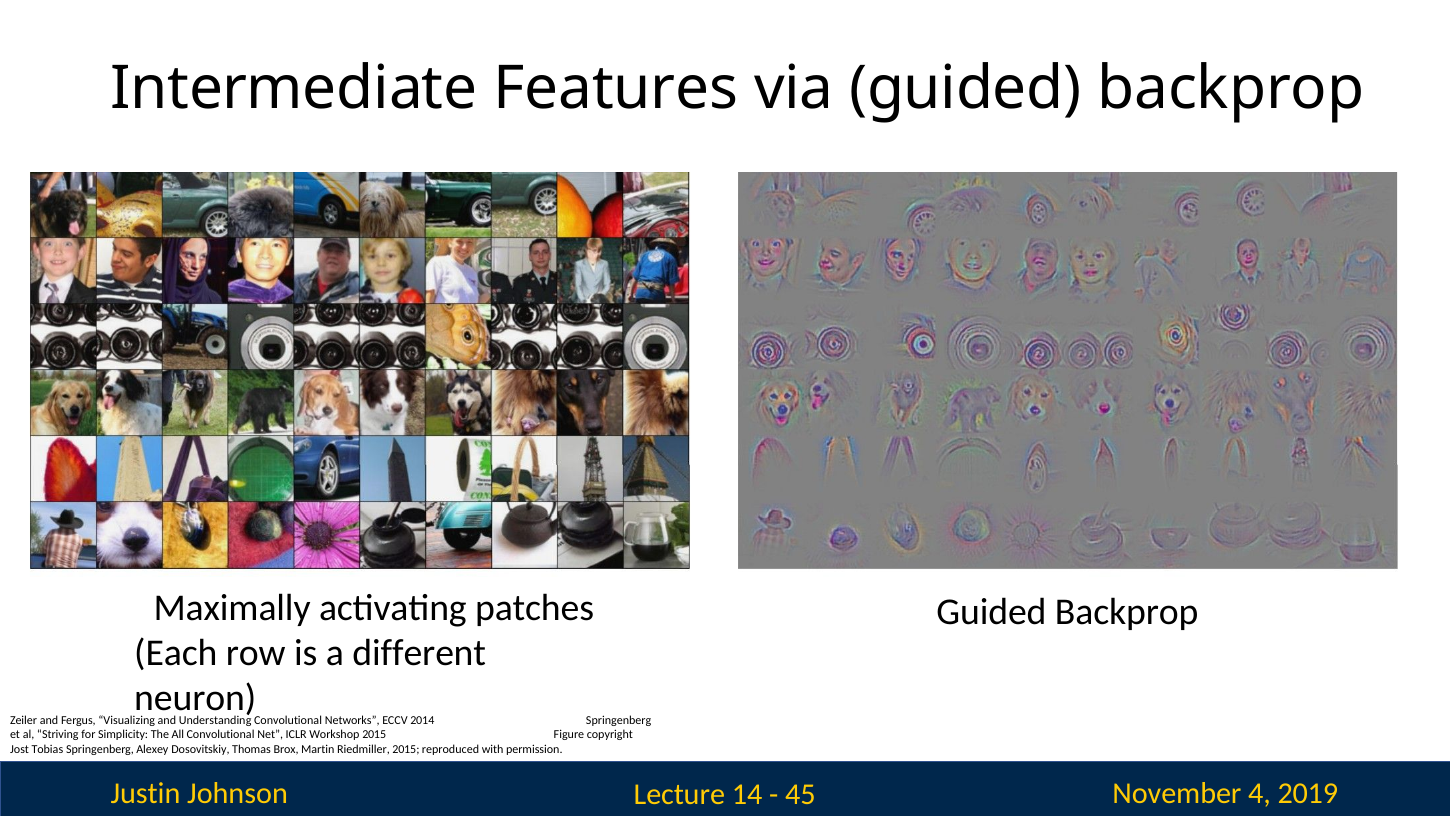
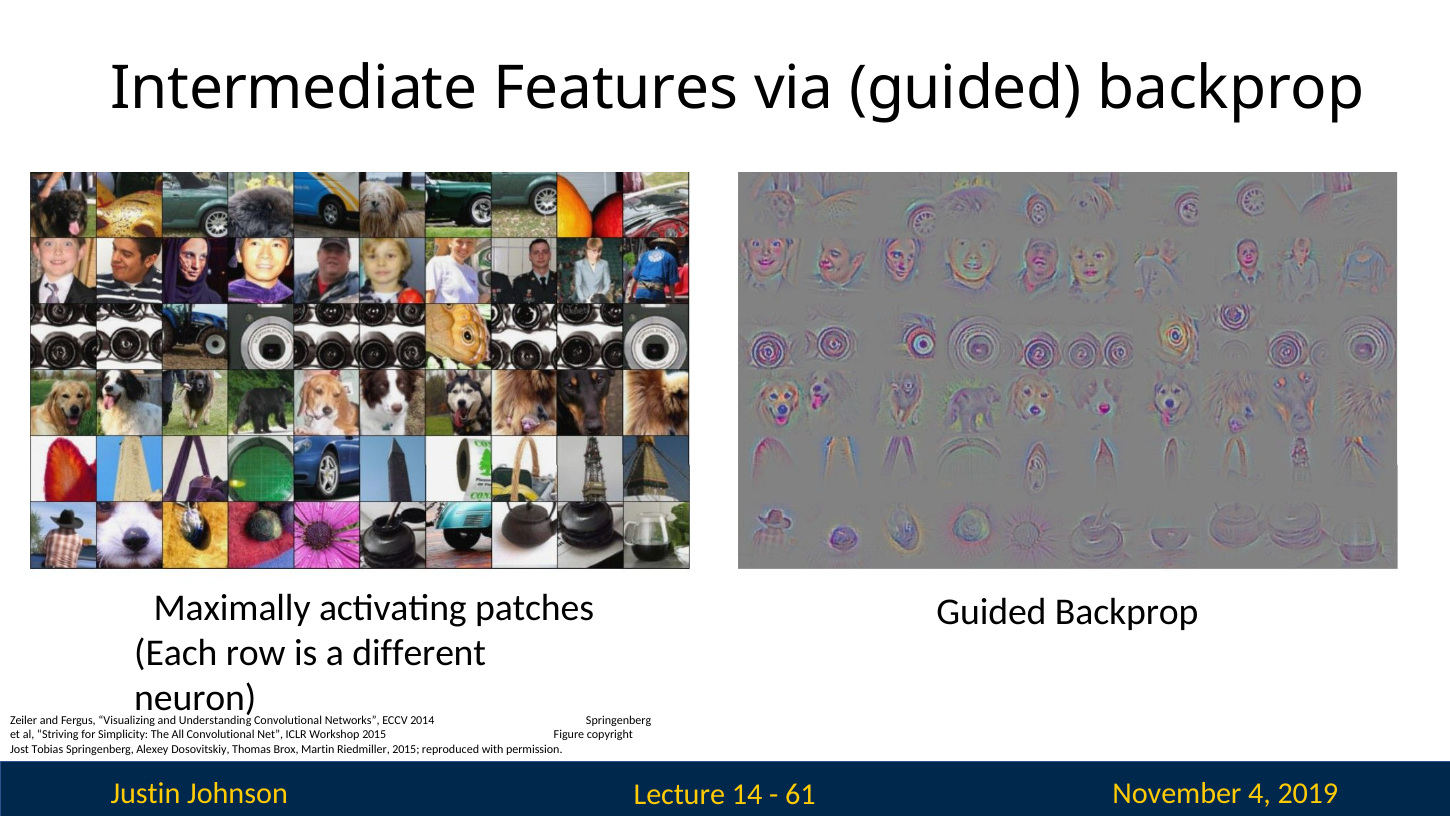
45: 45 -> 61
